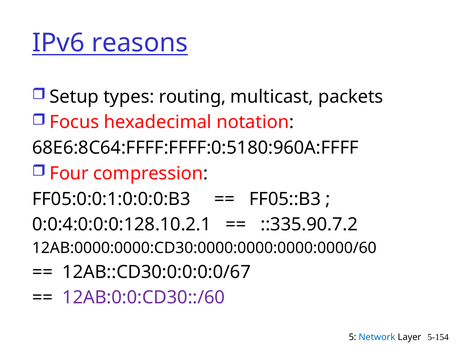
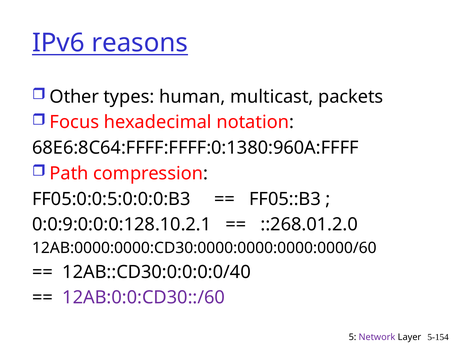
Setup: Setup -> Other
routing: routing -> human
68E6:8C64:FFFF:FFFF:0:5180:960A:FFFF: 68E6:8C64:FFFF:FFFF:0:5180:960A:FFFF -> 68E6:8C64:FFFF:FFFF:0:1380:960A:FFFF
Four: Four -> Path
FF05:0:0:1:0:0:0:B3: FF05:0:0:1:0:0:0:B3 -> FF05:0:0:5:0:0:0:B3
0:0:4:0:0:0:128.10.2.1: 0:0:4:0:0:0:128.10.2.1 -> 0:0:9:0:0:0:128.10.2.1
::335.90.7.2: ::335.90.7.2 -> ::268.01.2.0
12AB::CD30:0:0:0:0/67: 12AB::CD30:0:0:0:0/67 -> 12AB::CD30:0:0:0:0/40
Network colour: blue -> purple
